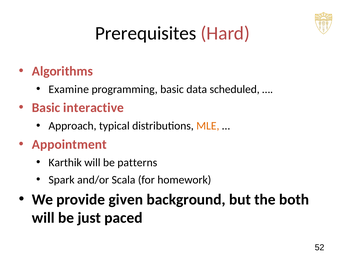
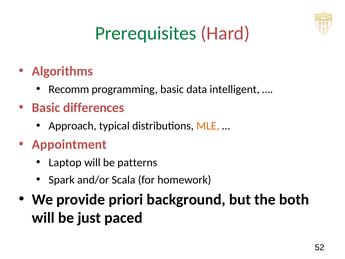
Prerequisites colour: black -> green
Examine: Examine -> Recomm
scheduled: scheduled -> intelligent
interactive: interactive -> differences
Karthik: Karthik -> Laptop
given: given -> priori
